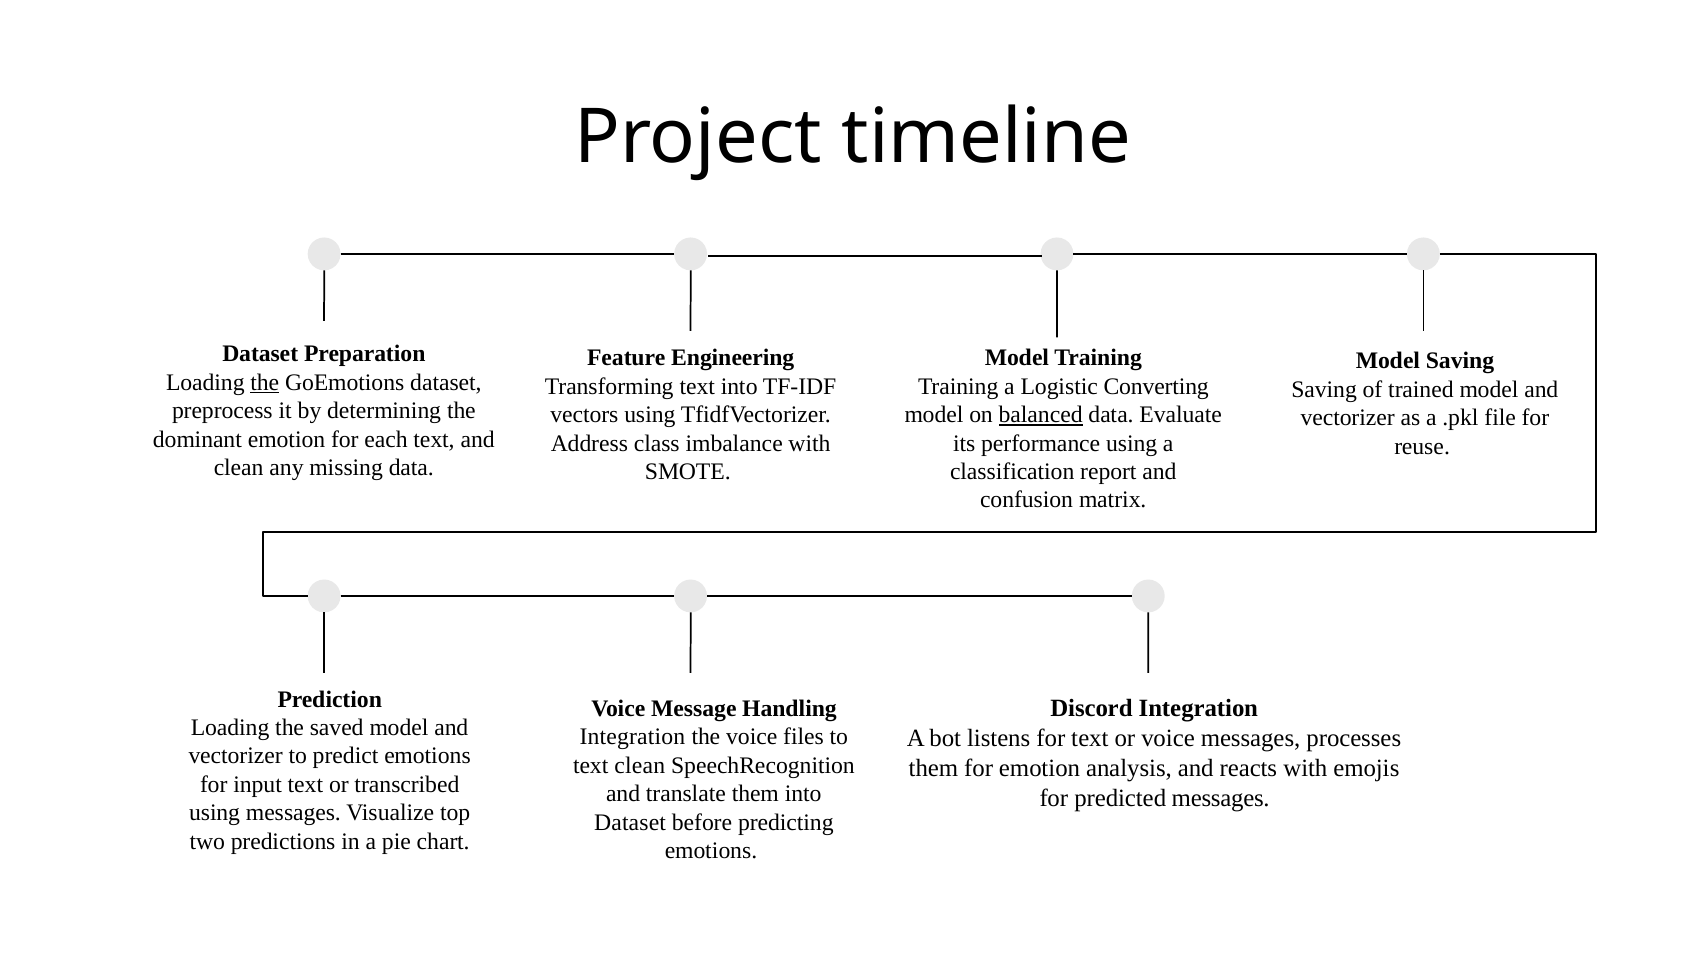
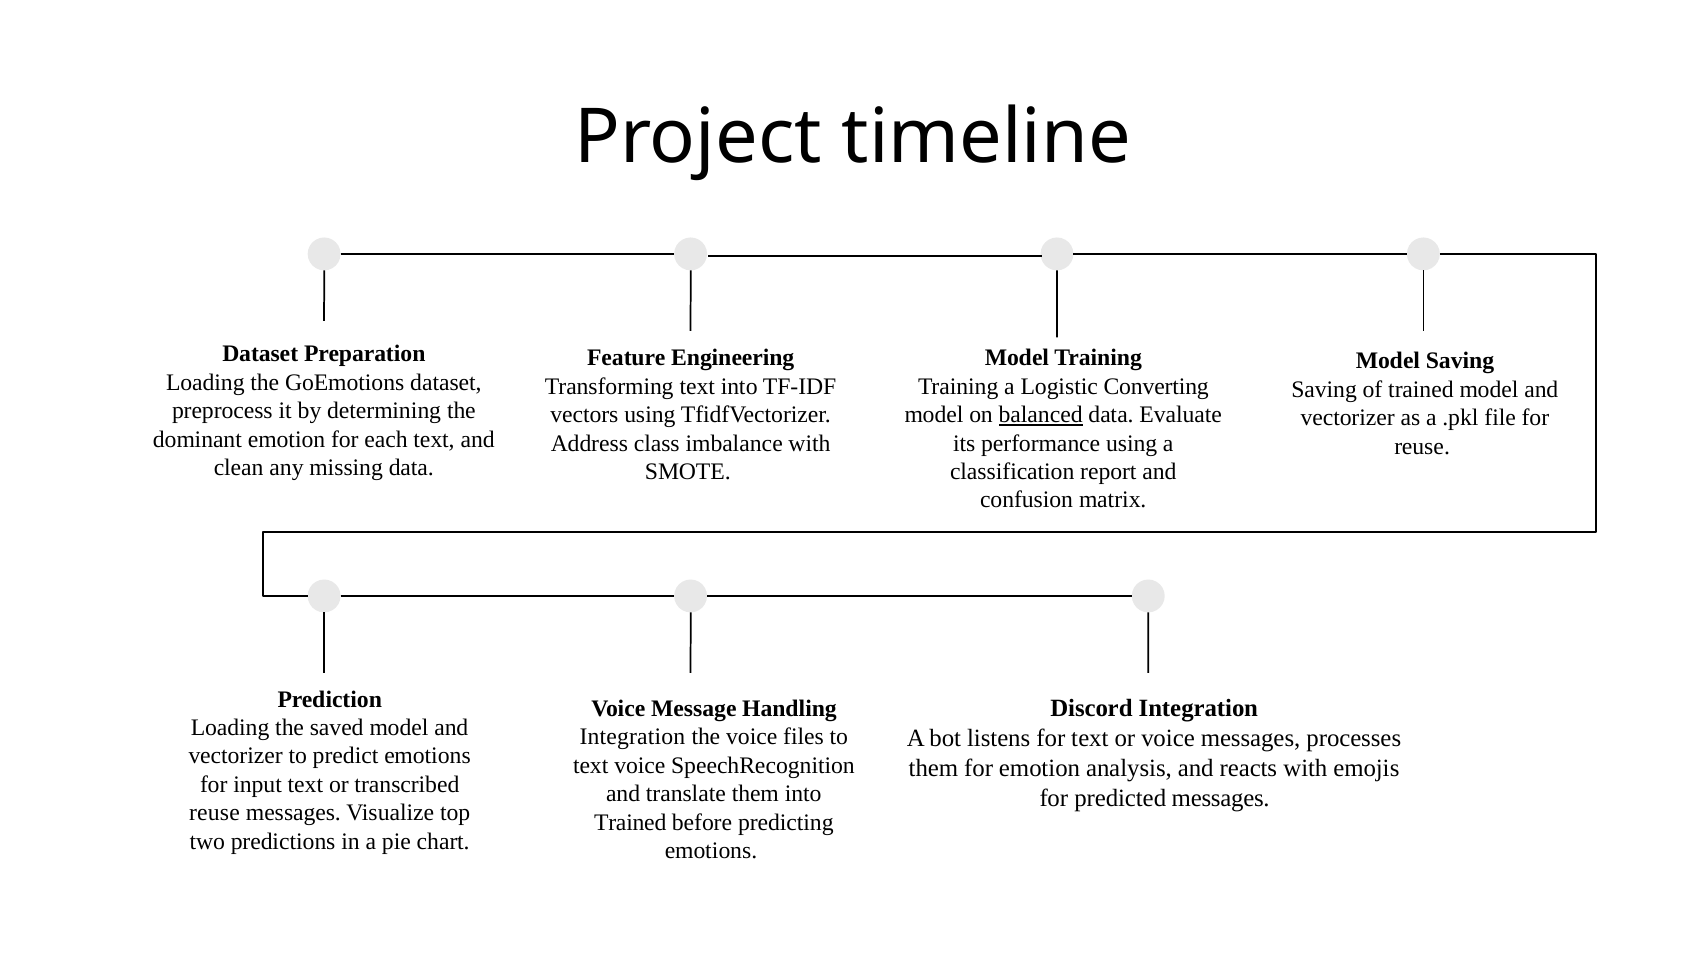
the at (265, 383) underline: present -> none
text clean: clean -> voice
using at (215, 814): using -> reuse
Dataset at (630, 823): Dataset -> Trained
